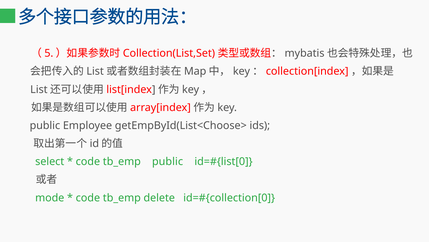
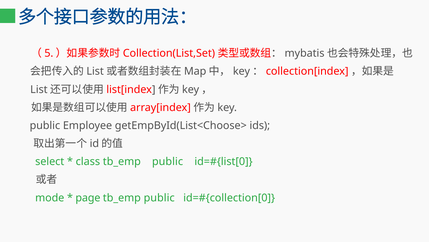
code at (88, 161): code -> class
code at (88, 197): code -> page
delete at (159, 197): delete -> public
